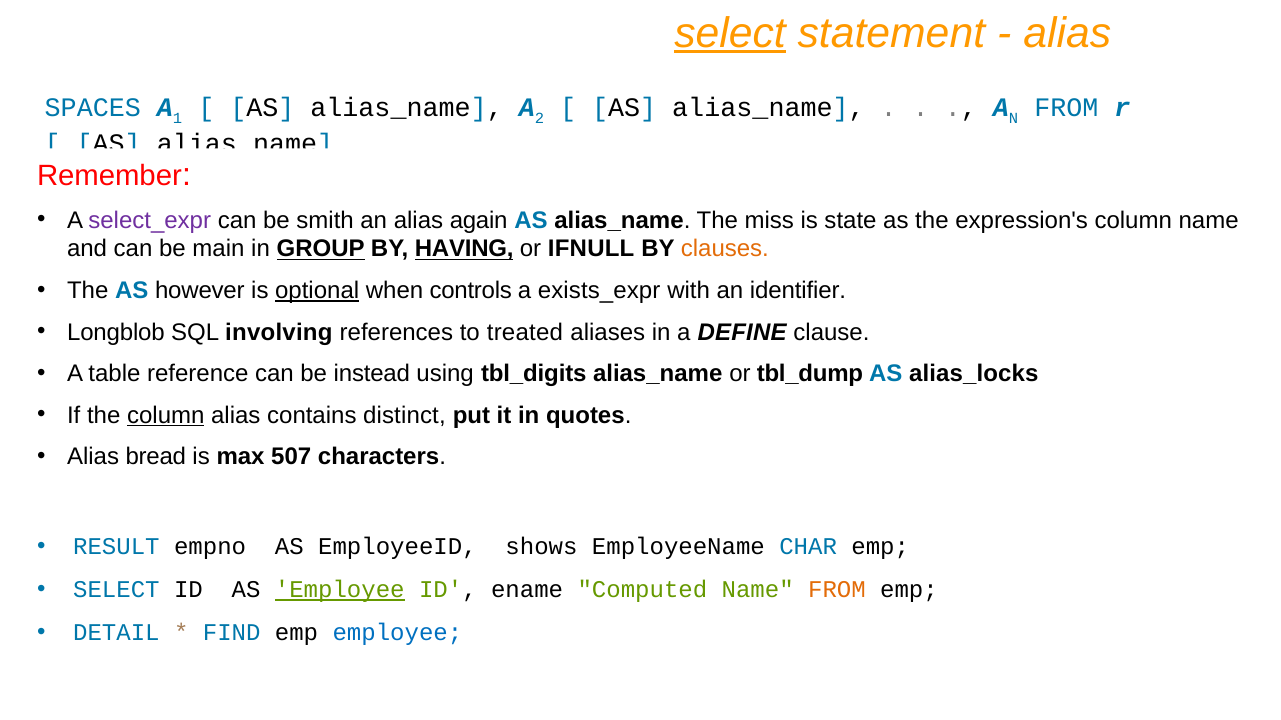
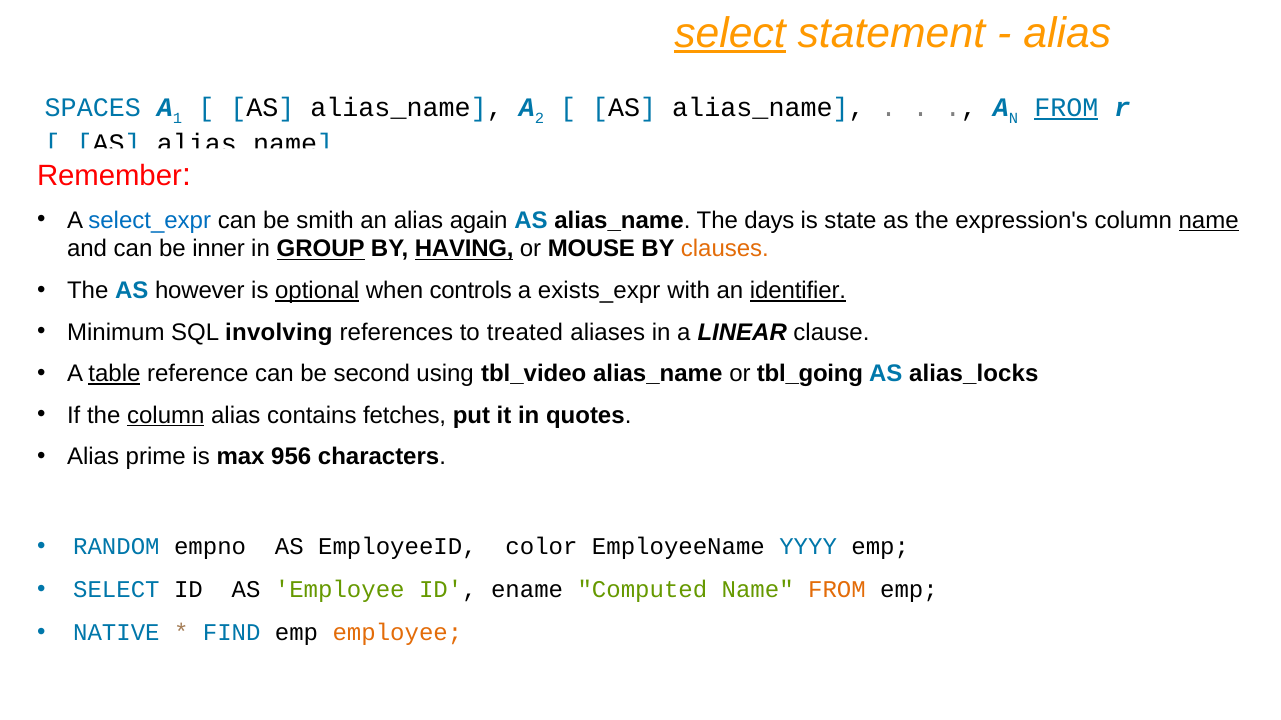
FROM at (1066, 108) underline: none -> present
select_expr colour: purple -> blue
miss: miss -> days
name at (1209, 220) underline: none -> present
main: main -> inner
IFNULL: IFNULL -> MOUSE
identifier underline: none -> present
Longblob: Longblob -> Minimum
DEFINE: DEFINE -> LINEAR
table underline: none -> present
instead: instead -> second
tbl_digits: tbl_digits -> tbl_video
tbl_dump: tbl_dump -> tbl_going
distinct: distinct -> fetches
bread: bread -> prime
507: 507 -> 956
RESULT: RESULT -> RANDOM
shows: shows -> color
CHAR: CHAR -> YYYY
Employee at (340, 590) underline: present -> none
DETAIL: DETAIL -> NATIVE
employee at (397, 633) colour: blue -> orange
